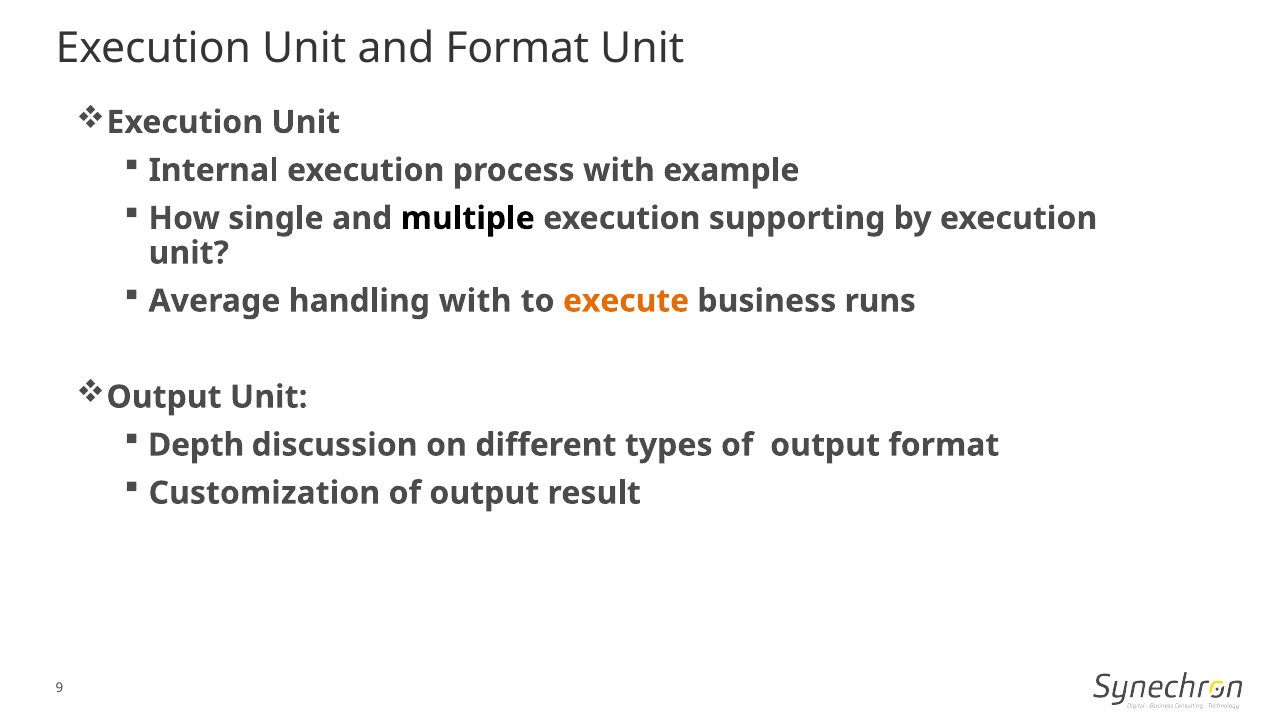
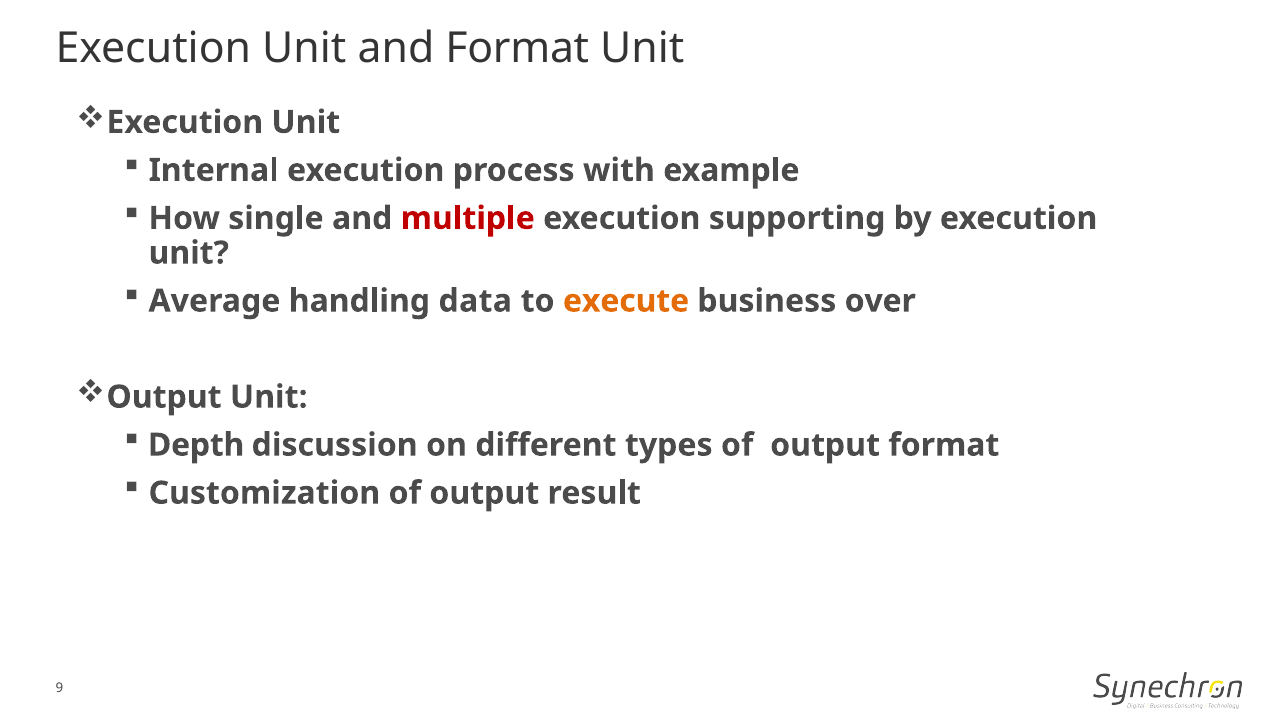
multiple colour: black -> red
handling with: with -> data
runs: runs -> over
